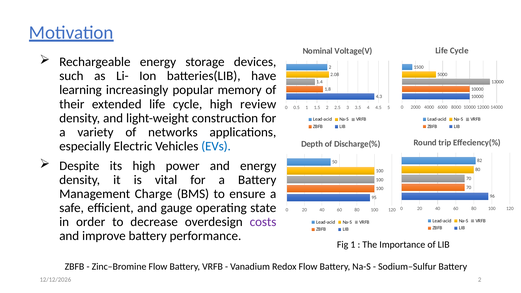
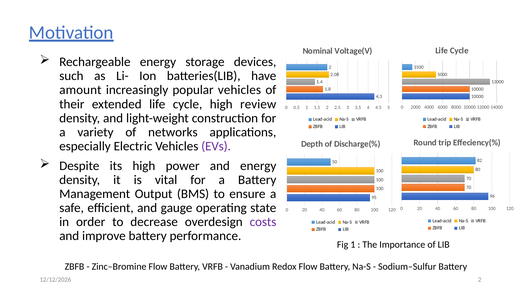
learning: learning -> amount
popular memory: memory -> vehicles
EVs colour: blue -> purple
Charge: Charge -> Output
